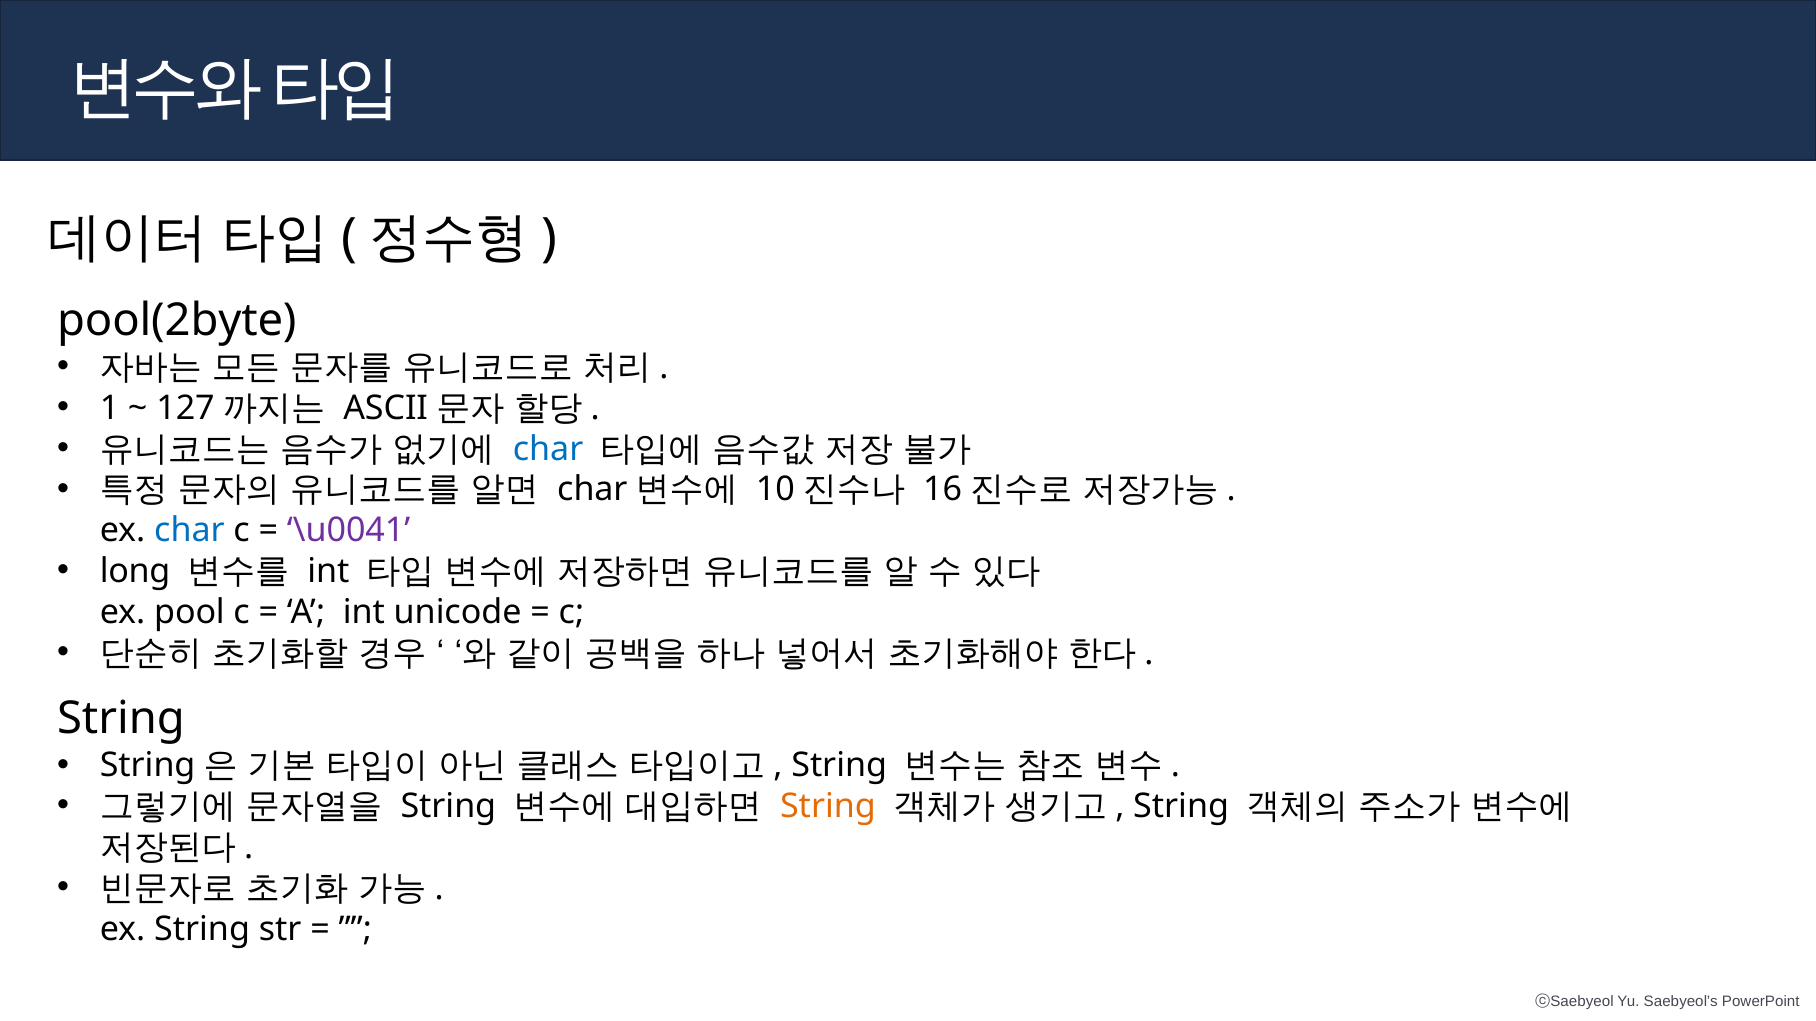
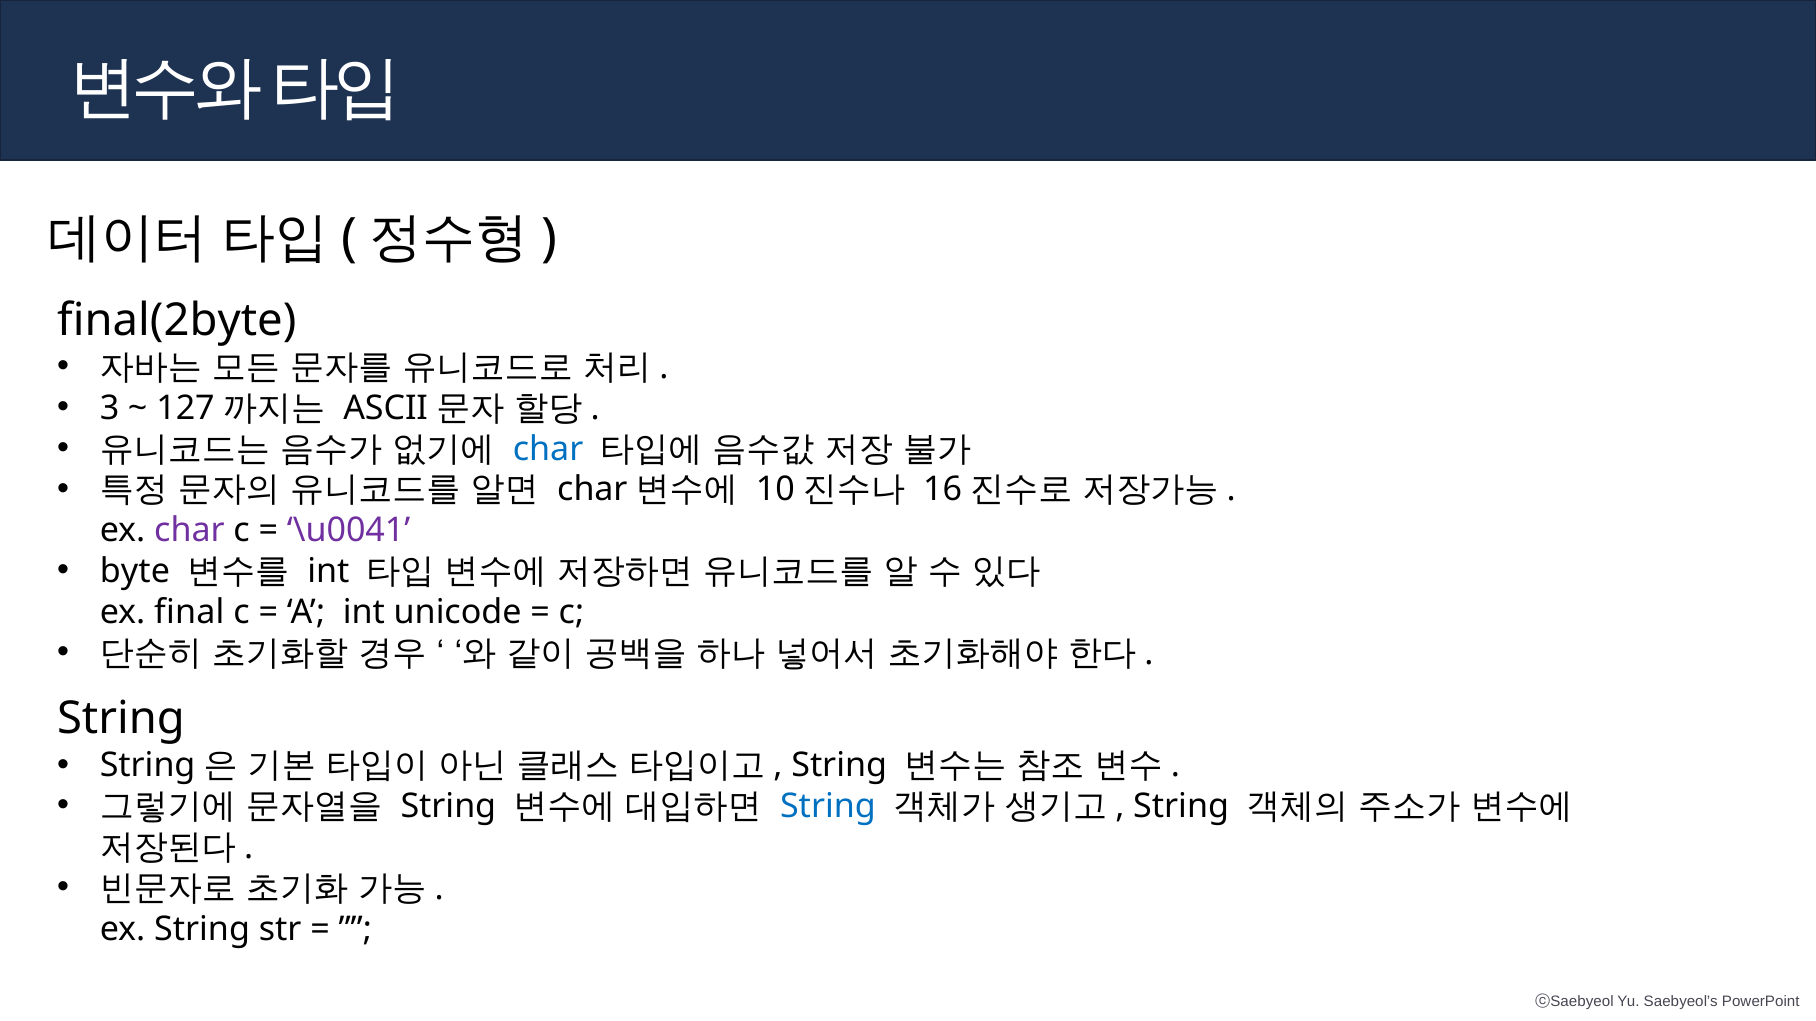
pool(2byte: pool(2byte -> final(2byte
1: 1 -> 3
char at (189, 531) colour: blue -> purple
long: long -> byte
pool: pool -> final
String at (828, 807) colour: orange -> blue
